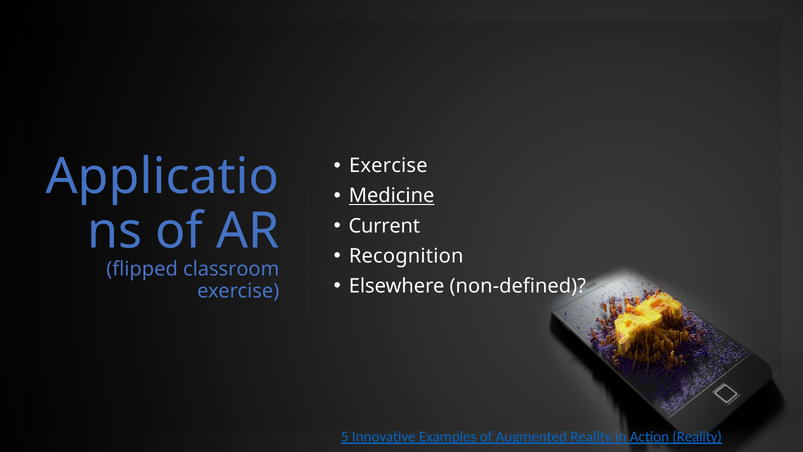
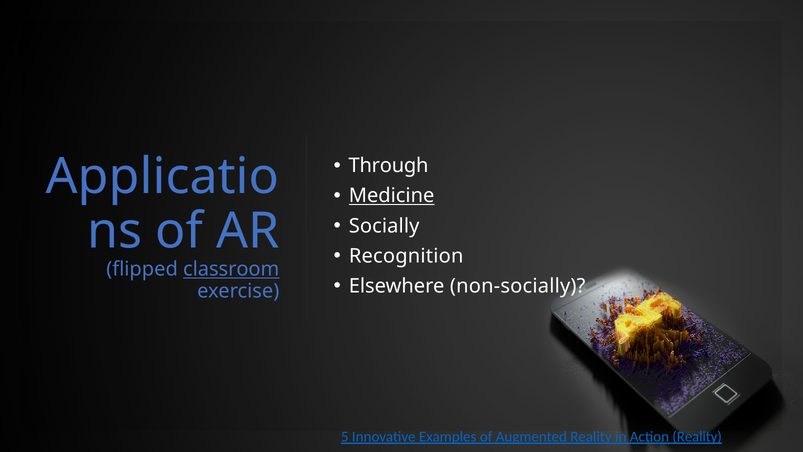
Exercise at (388, 166): Exercise -> Through
Current: Current -> Socially
classroom underline: none -> present
non-defined: non-defined -> non-socially
